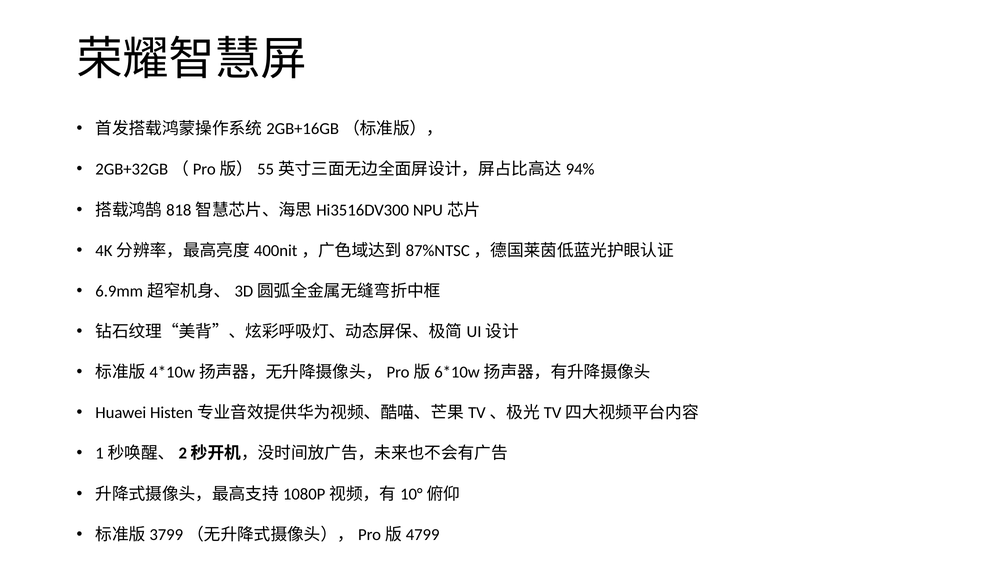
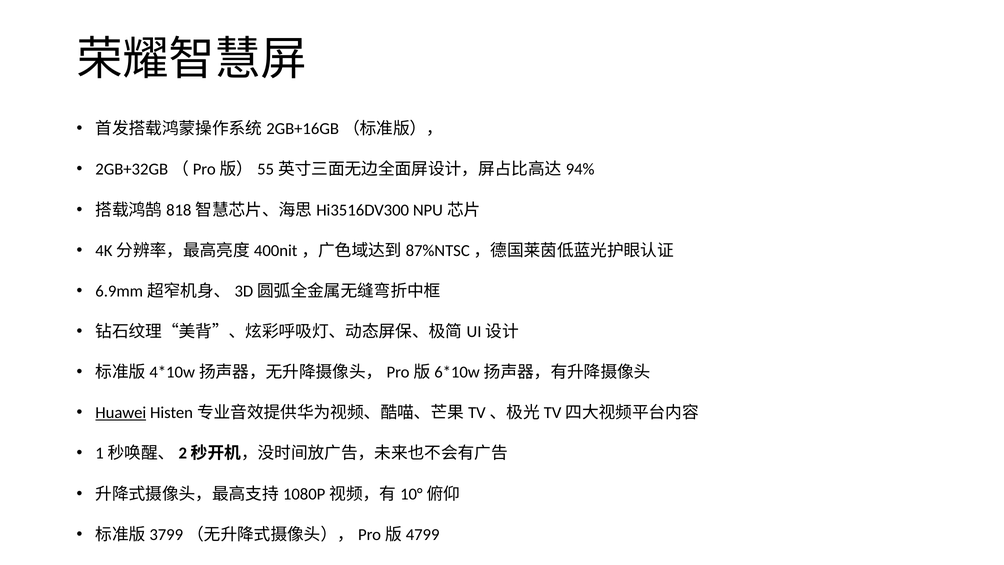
Huawei underline: none -> present
